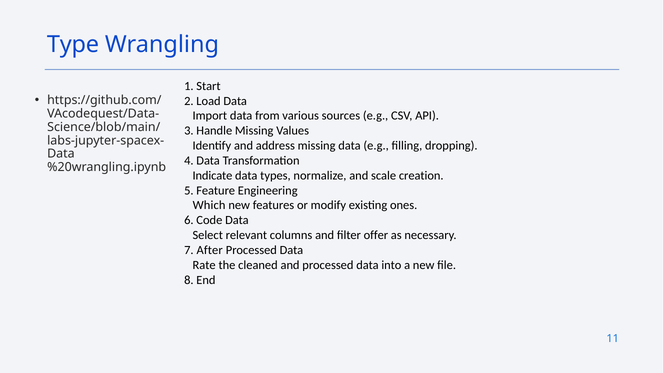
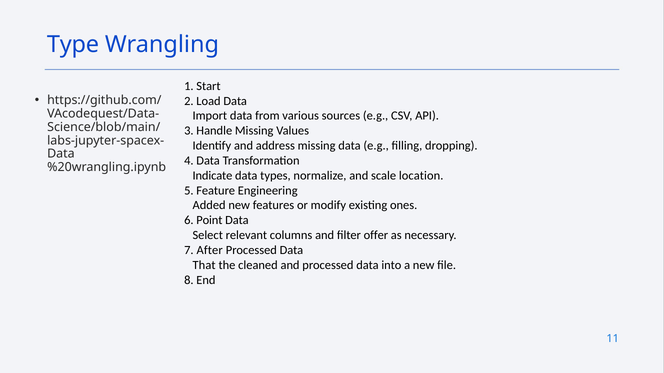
creation: creation -> location
Which: Which -> Added
Code: Code -> Point
Rate: Rate -> That
